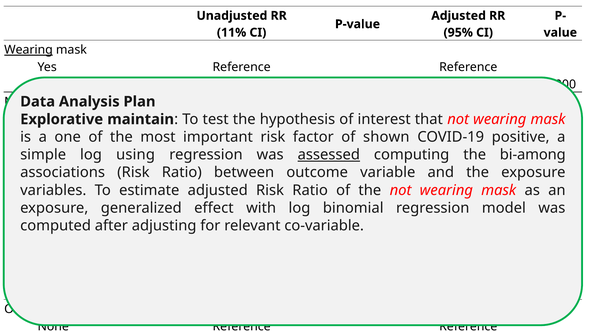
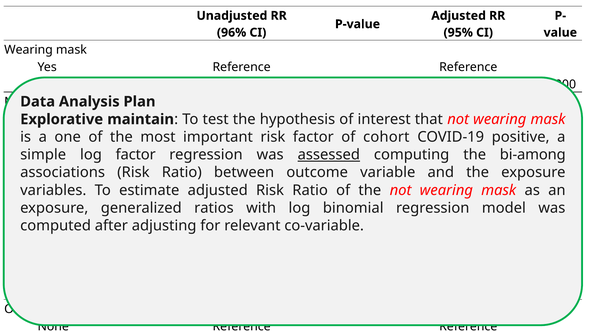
11%: 11% -> 96%
Wearing at (28, 50) underline: present -> none
shown: shown -> cohort
log using: using -> factor
effect: effect -> ratios
